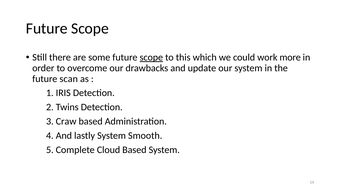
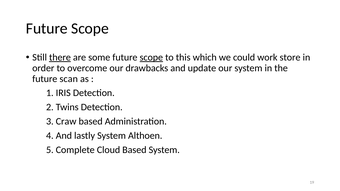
there underline: none -> present
more: more -> store
Smooth: Smooth -> Althoen
